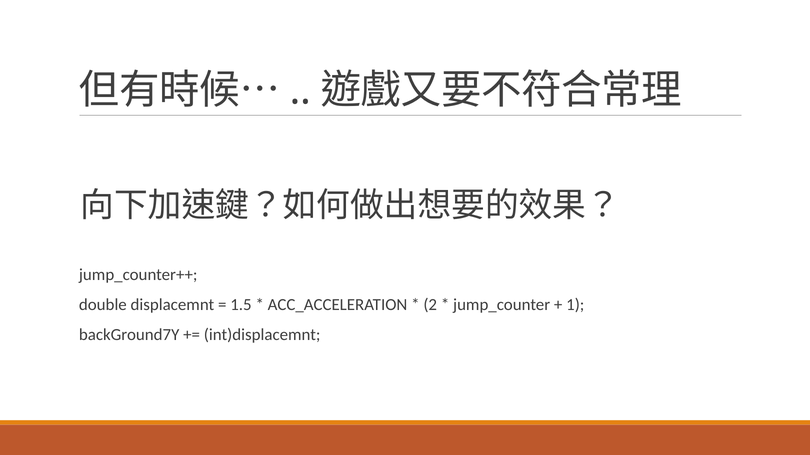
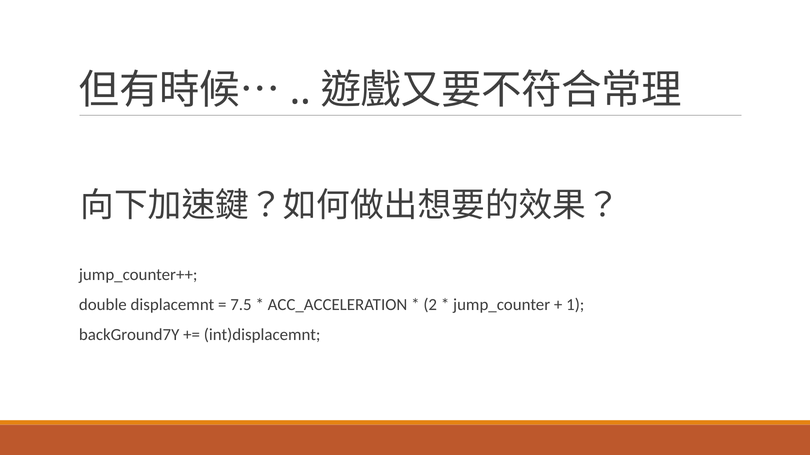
1.5: 1.5 -> 7.5
